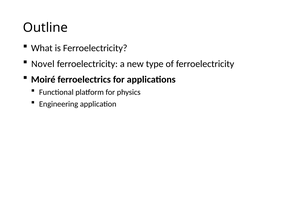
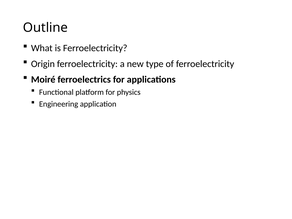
Novel: Novel -> Origin
